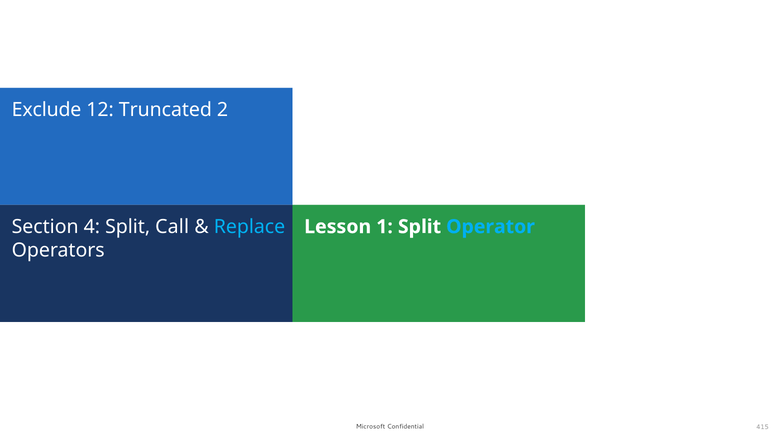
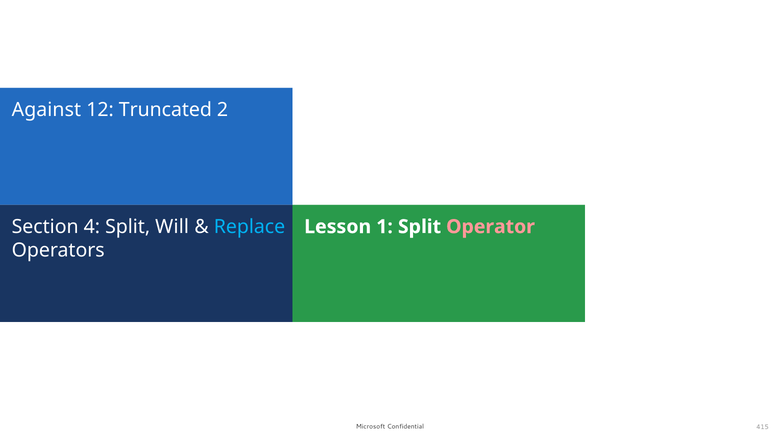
Exclude: Exclude -> Against
Call: Call -> Will
Operator colour: light blue -> pink
